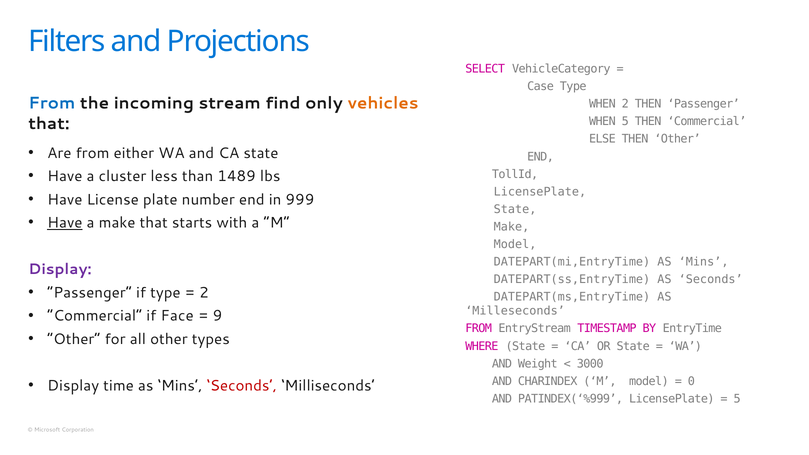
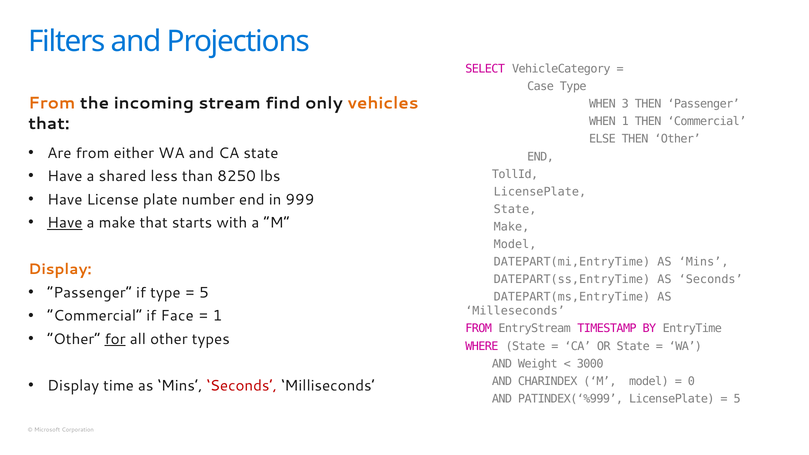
From at (52, 103) colour: blue -> orange
WHEN 2: 2 -> 3
WHEN 5: 5 -> 1
cluster: cluster -> shared
1489: 1489 -> 8250
Display at (60, 269) colour: purple -> orange
2 at (204, 293): 2 -> 5
9 at (218, 316): 9 -> 1
for underline: none -> present
